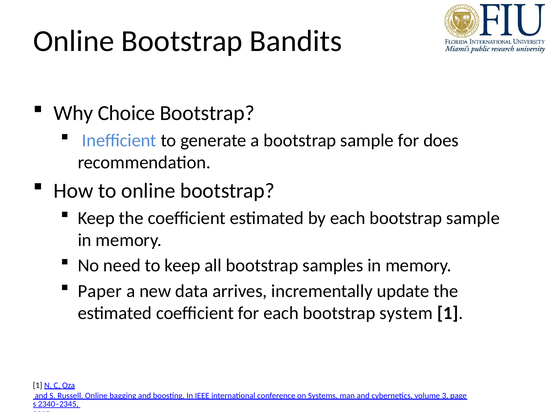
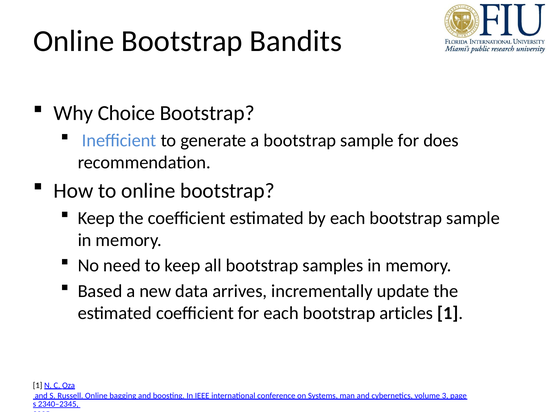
Paper: Paper -> Based
system: system -> articles
